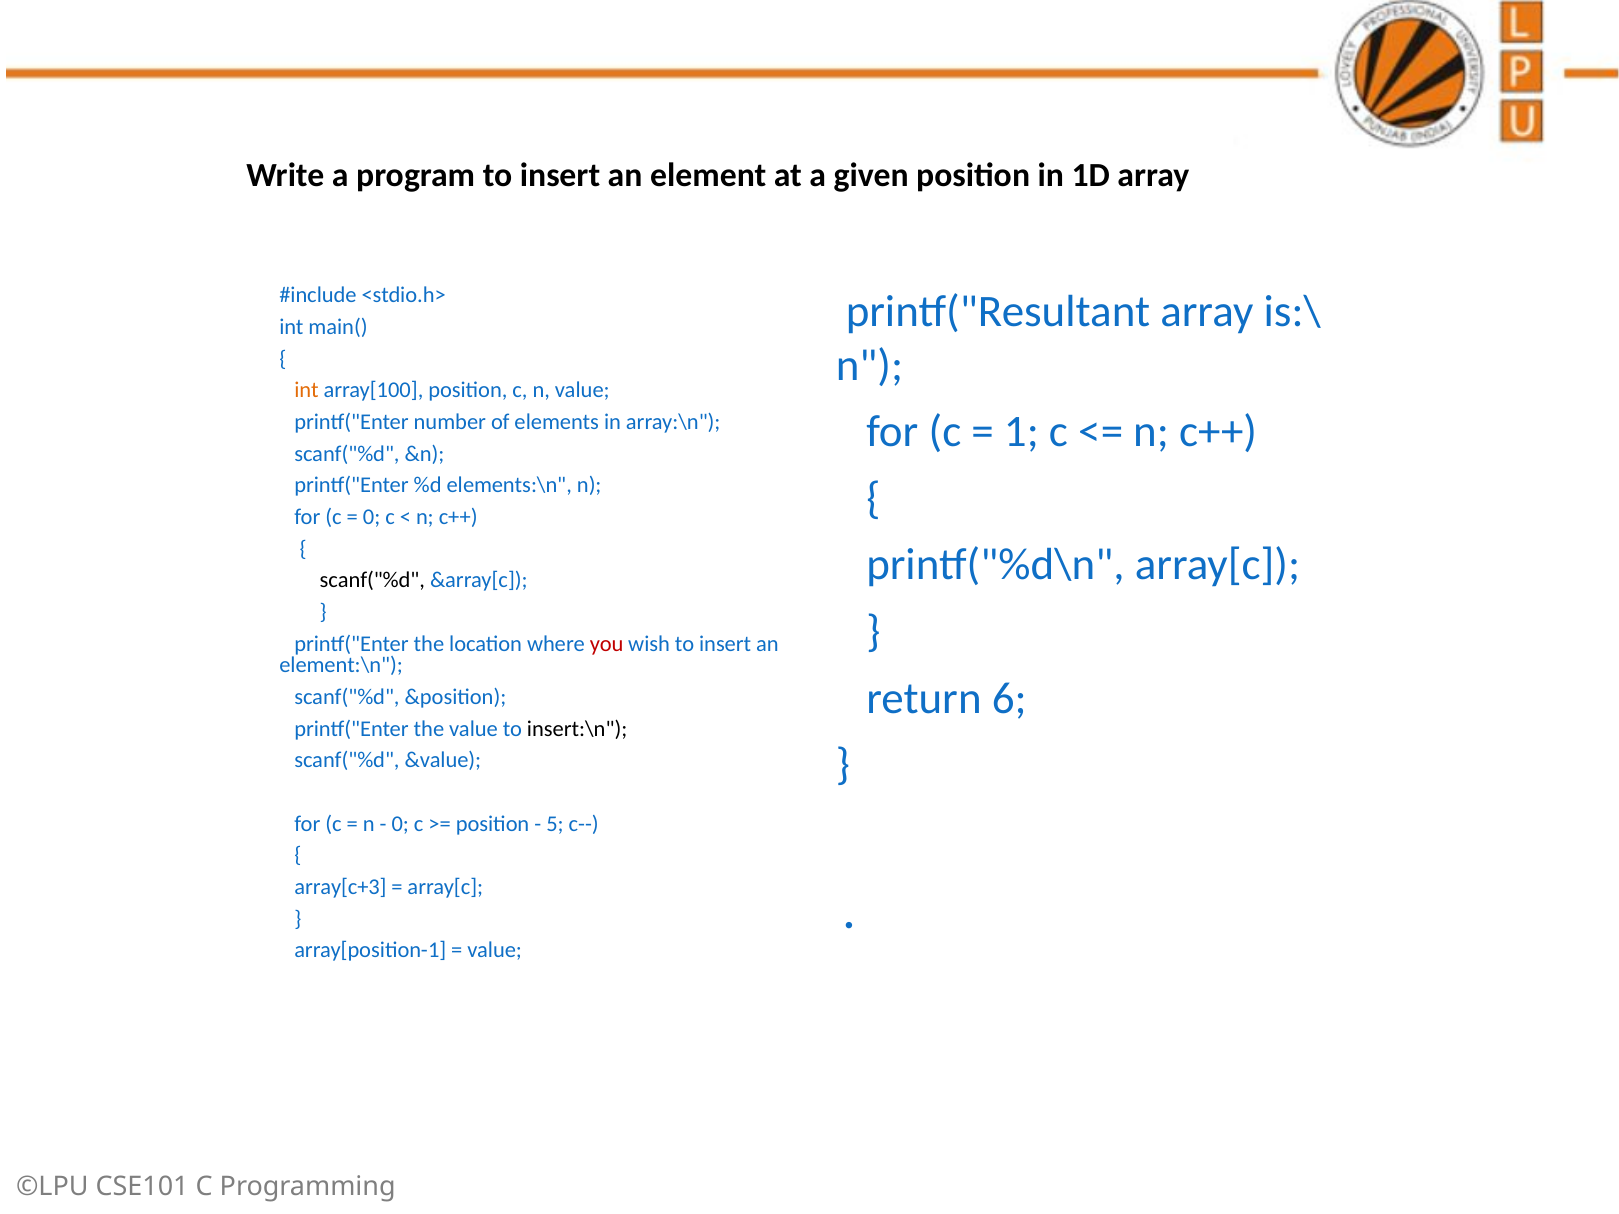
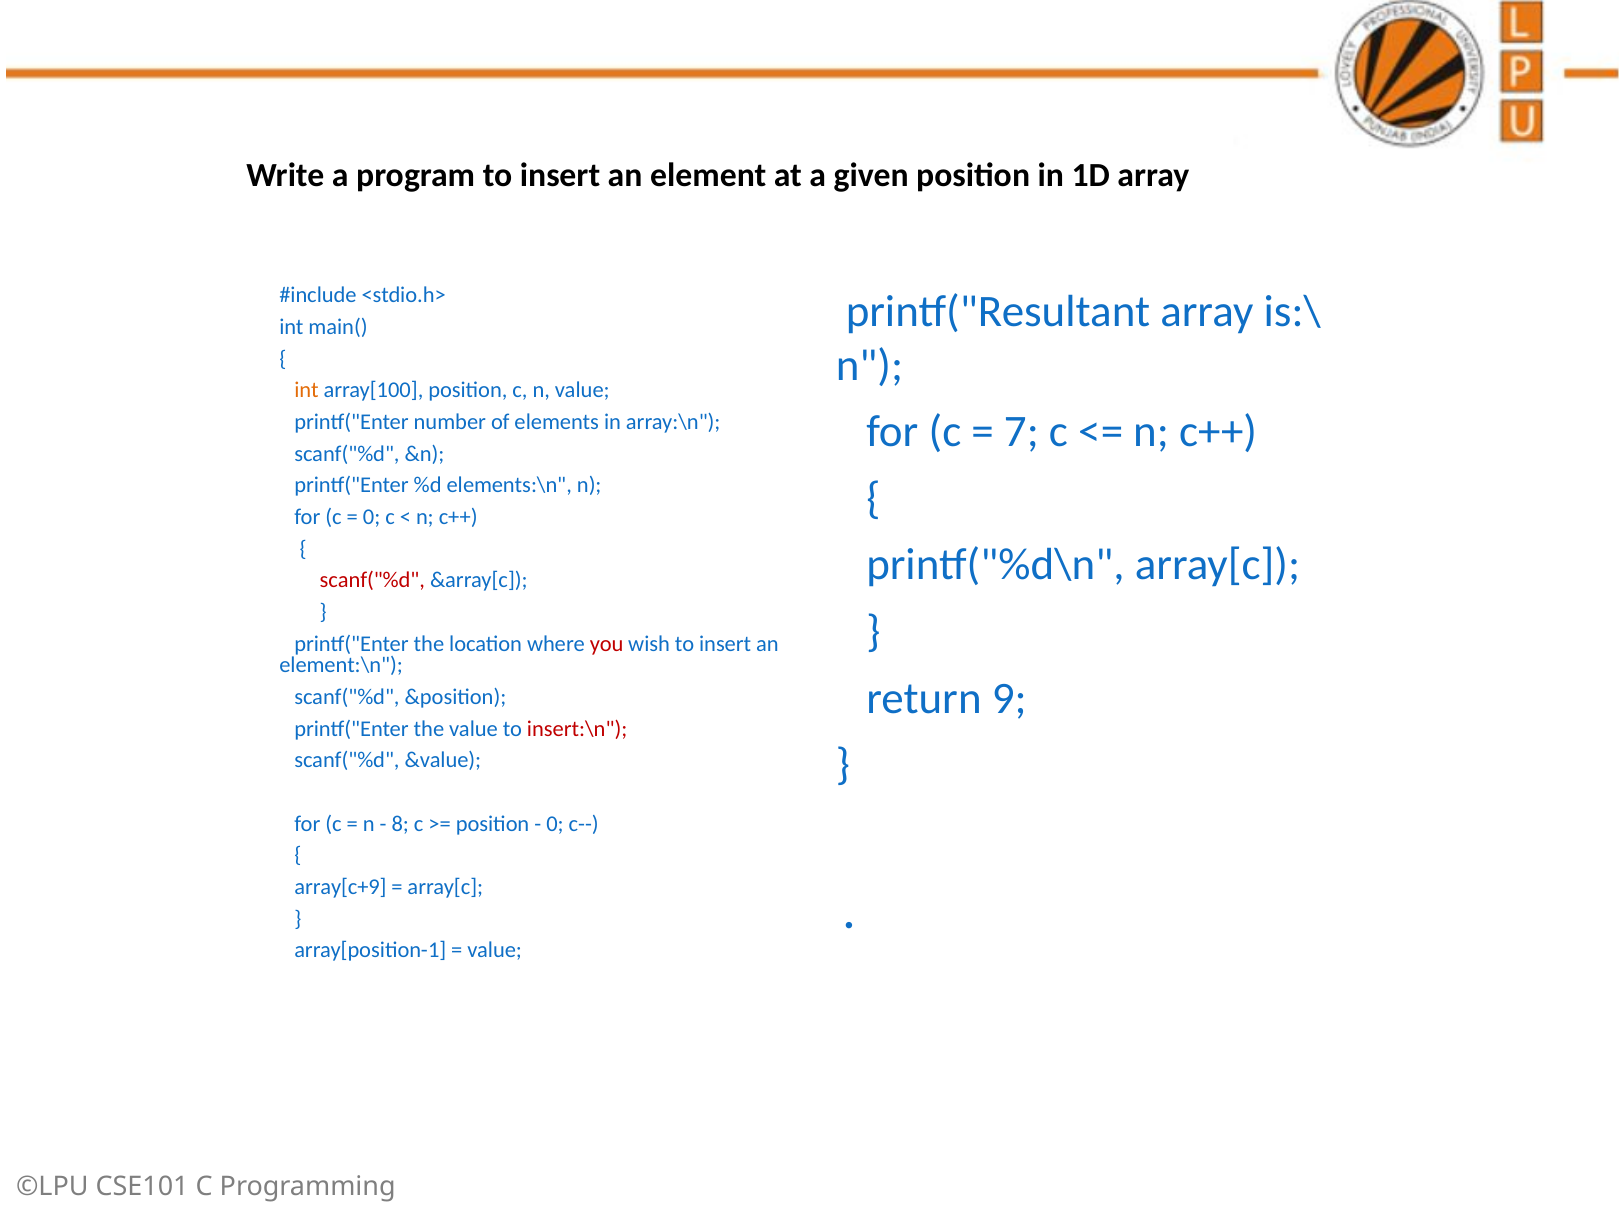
1: 1 -> 7
scanf("%d at (372, 581) colour: black -> red
6: 6 -> 9
insert:\n colour: black -> red
0 at (400, 824): 0 -> 8
5 at (555, 824): 5 -> 0
array[c+3: array[c+3 -> array[c+9
